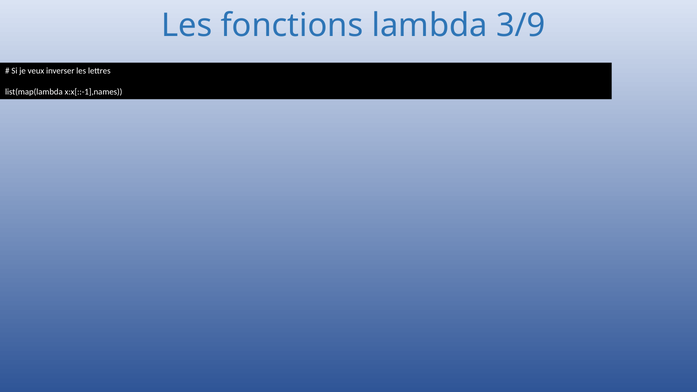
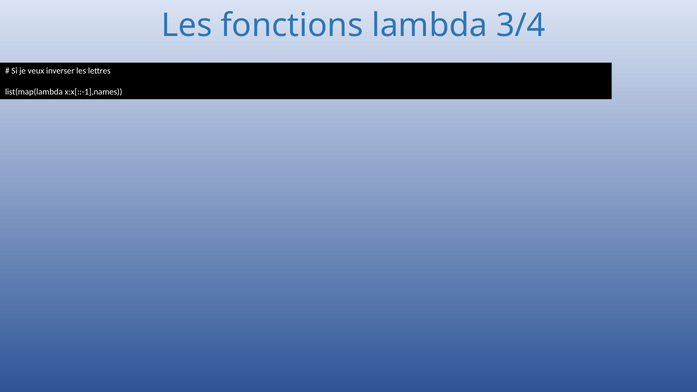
3/9: 3/9 -> 3/4
